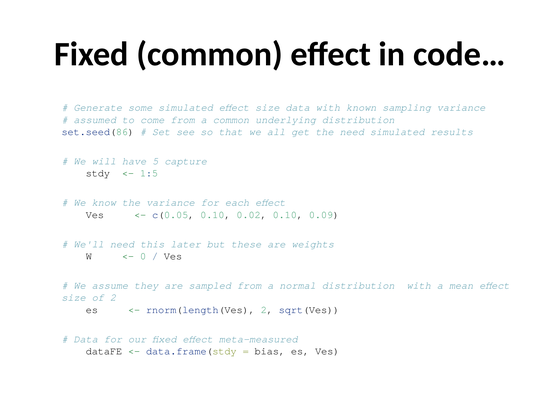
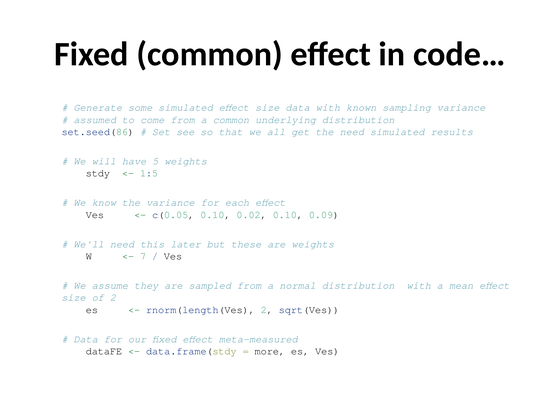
5 capture: capture -> weights
0: 0 -> 7
bias: bias -> more
